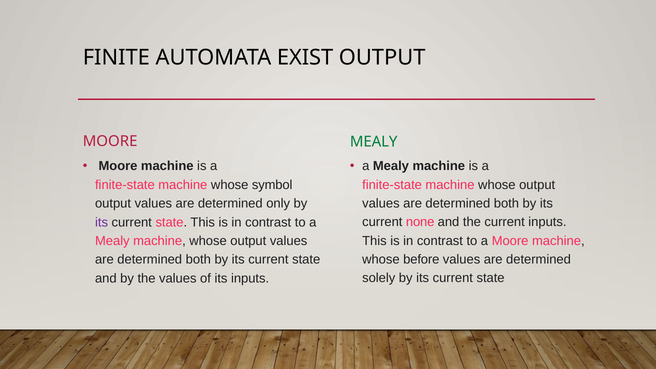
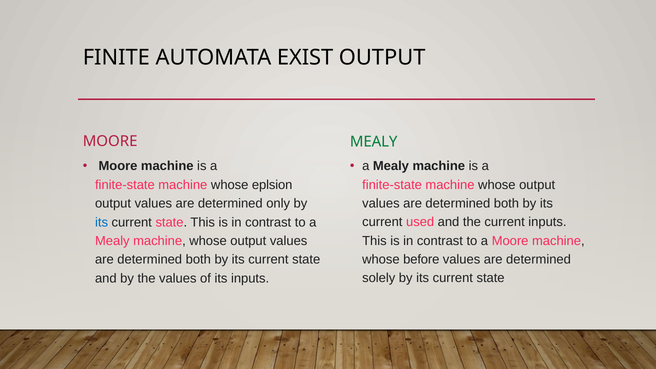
symbol: symbol -> eplsion
none: none -> used
its at (102, 222) colour: purple -> blue
